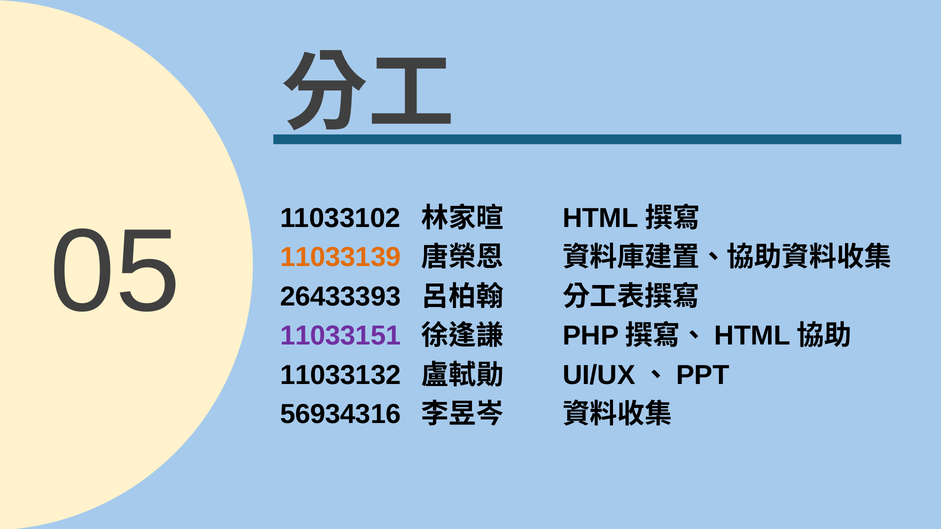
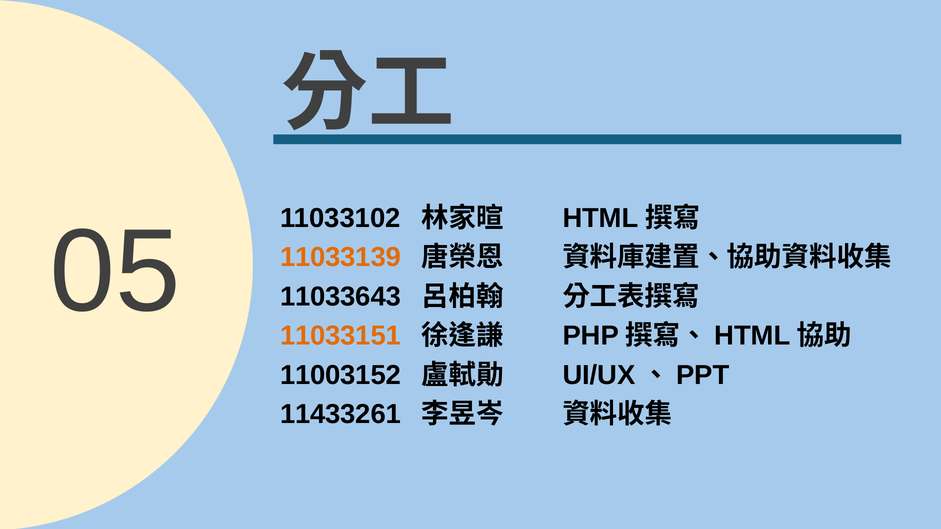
26433393: 26433393 -> 11033643
11033151 colour: purple -> orange
11033132: 11033132 -> 11003152
56934316: 56934316 -> 11433261
